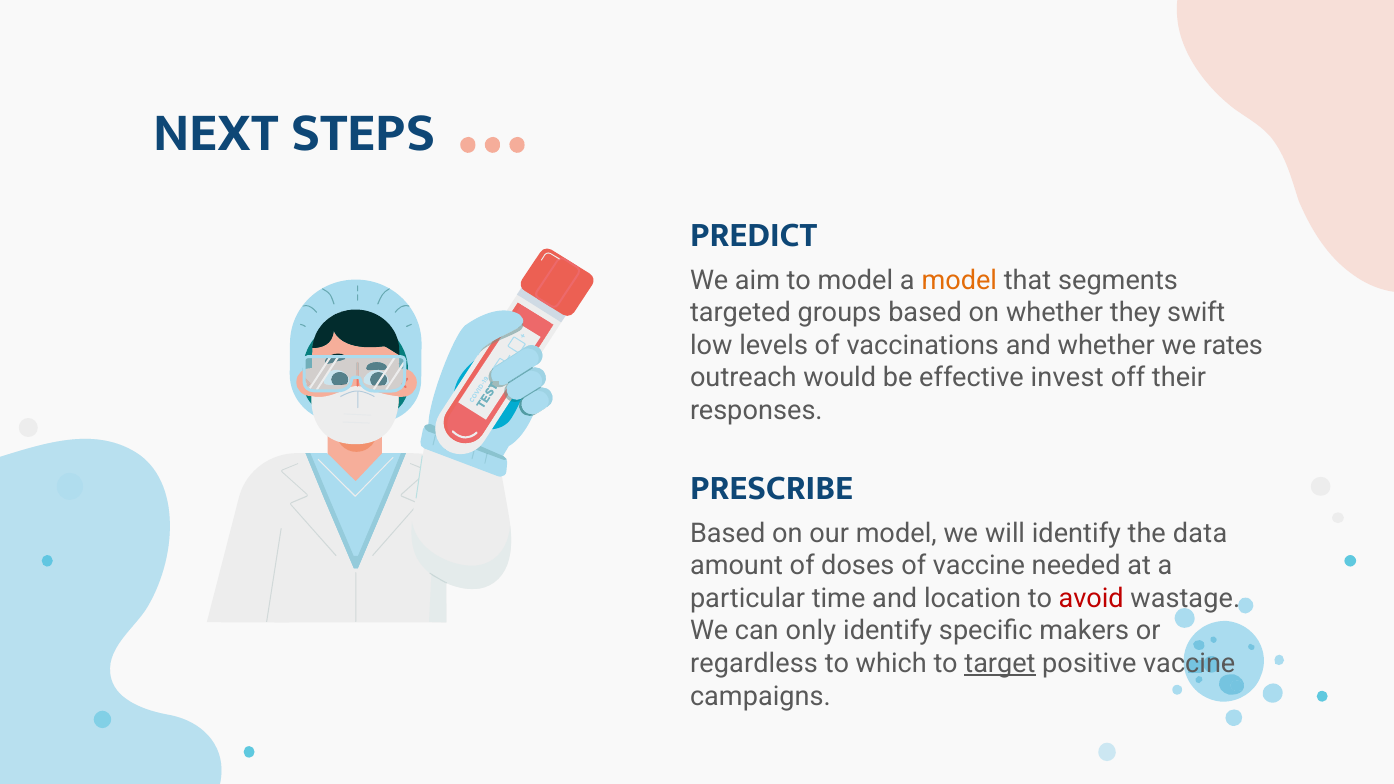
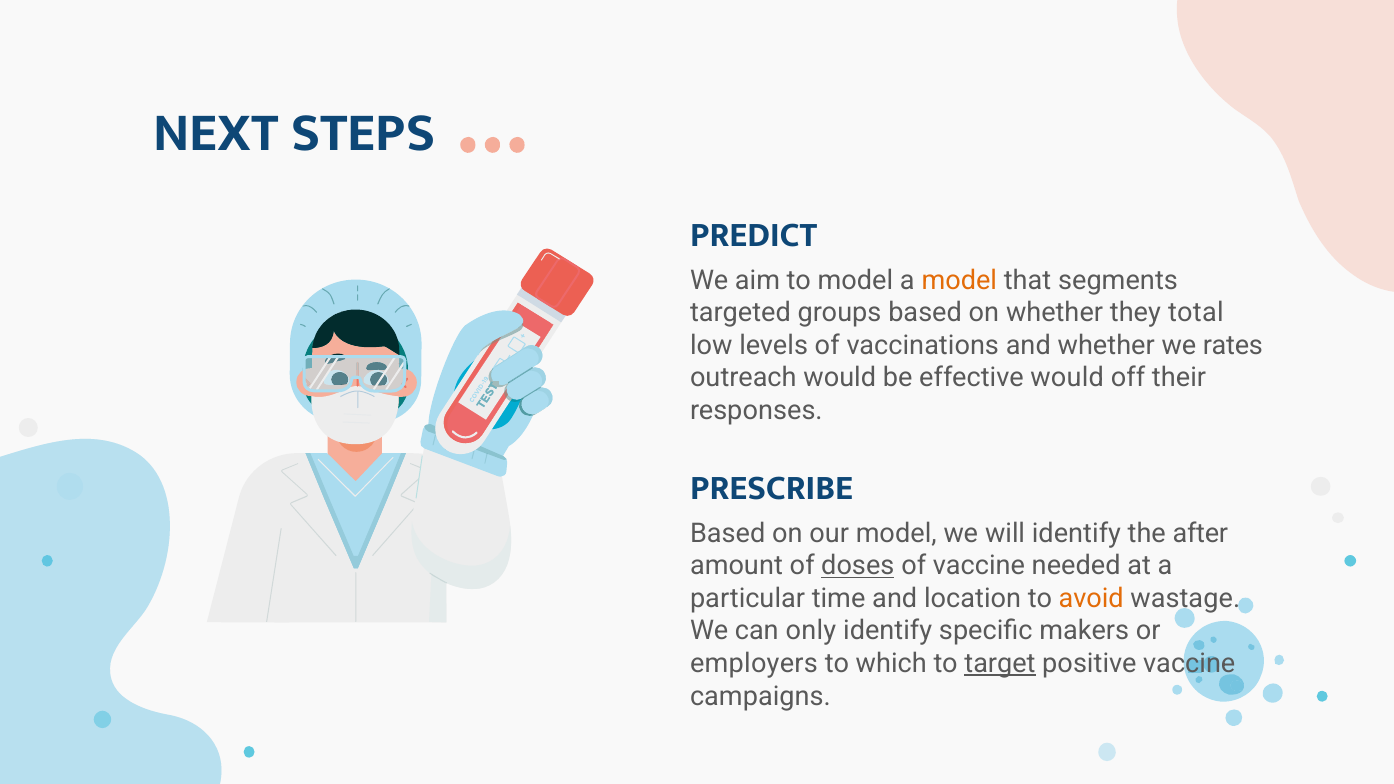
swift: swift -> total
effective invest: invest -> would
data: data -> after
doses underline: none -> present
avoid colour: red -> orange
regardless: regardless -> employers
